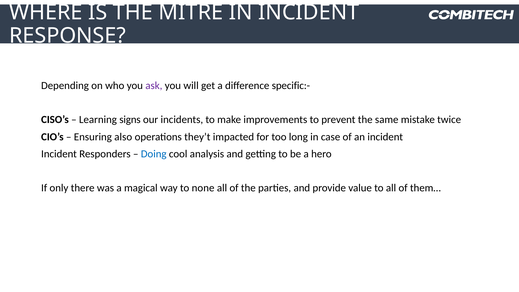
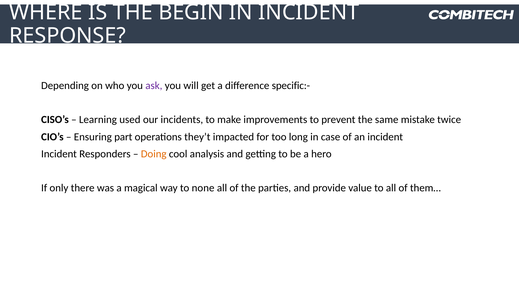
MITRE: MITRE -> BEGIN
signs: signs -> used
also: also -> part
Doing colour: blue -> orange
